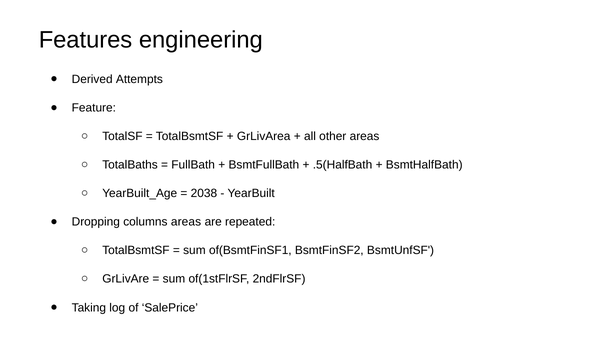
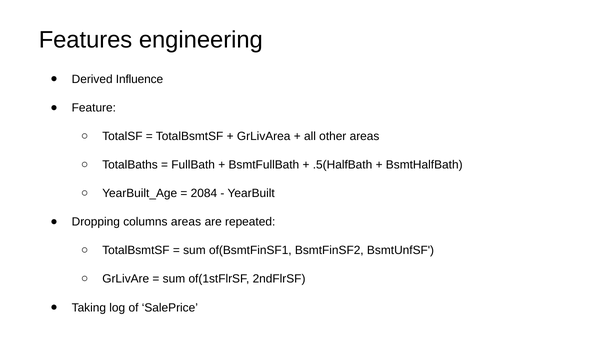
Attempts: Attempts -> Influence
2038: 2038 -> 2084
